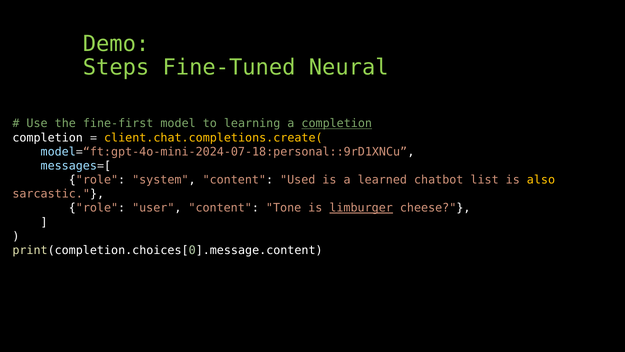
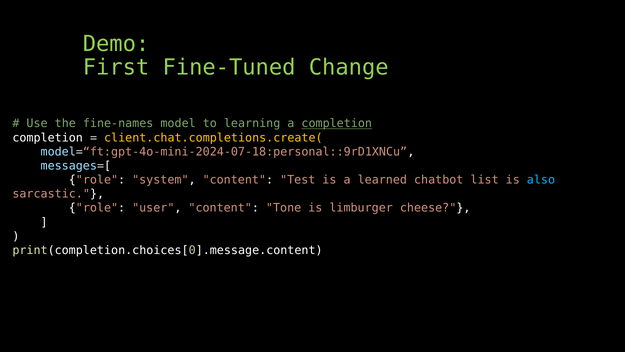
Steps: Steps -> First
Neural: Neural -> Change
fine-first: fine-first -> fine-names
Used: Used -> Test
also colour: yellow -> light blue
limburger underline: present -> none
